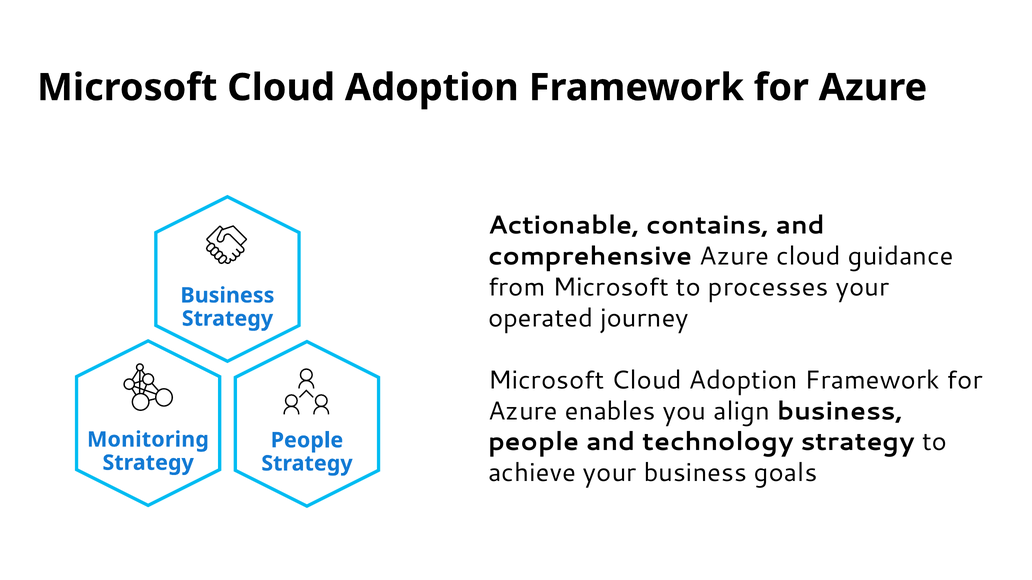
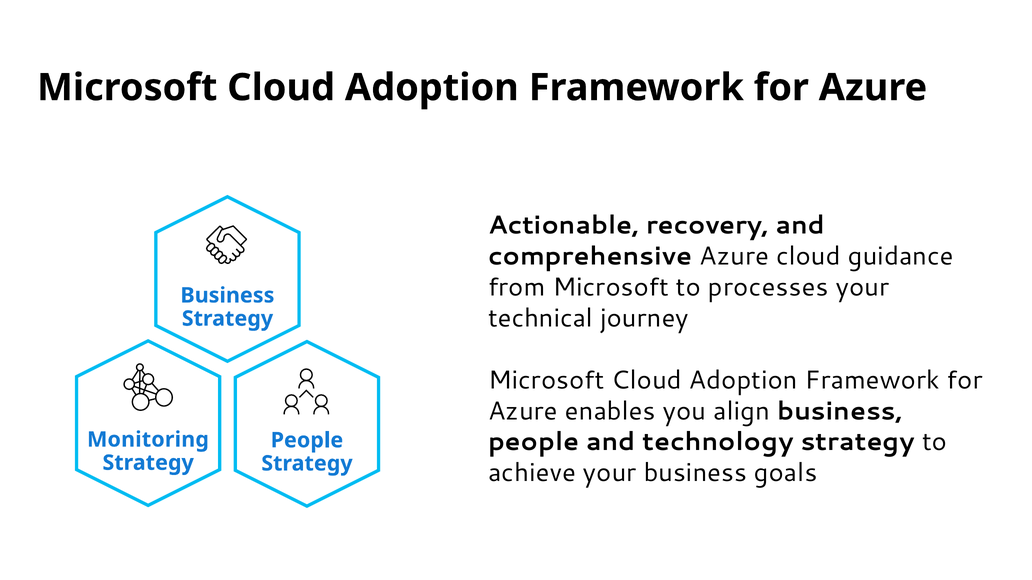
contains: contains -> recovery
operated: operated -> technical
